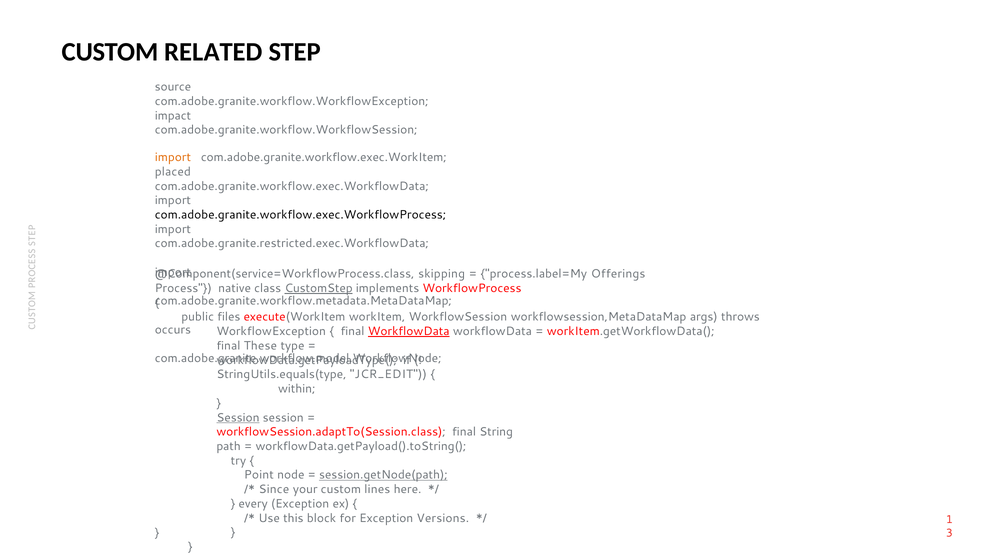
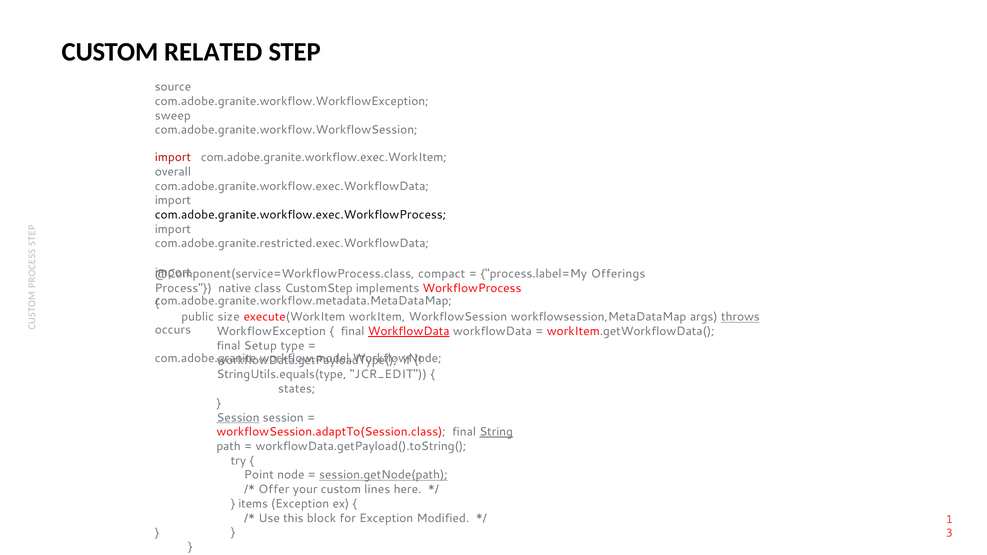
impact: impact -> sweep
import at (173, 157) colour: orange -> red
placed: placed -> overall
skipping: skipping -> compact
CustomStep underline: present -> none
files: files -> size
throws underline: none -> present
These: These -> Setup
within: within -> states
String underline: none -> present
Since: Since -> Offer
every: every -> items
Versions: Versions -> Modified
